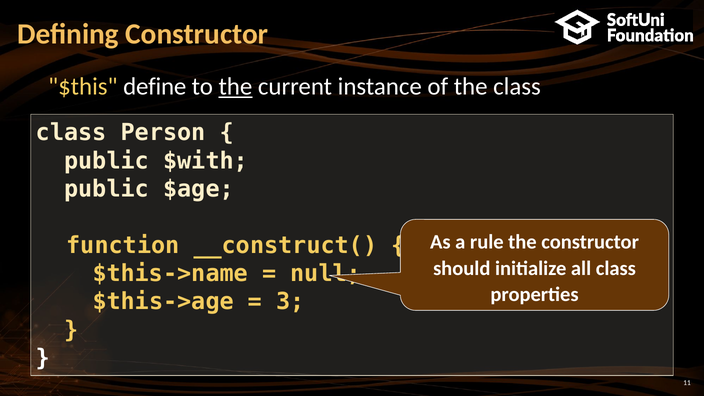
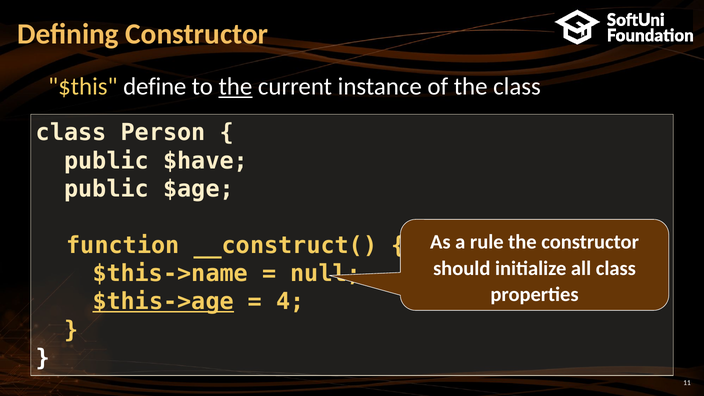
$with: $with -> $have
$this->age underline: none -> present
3: 3 -> 4
